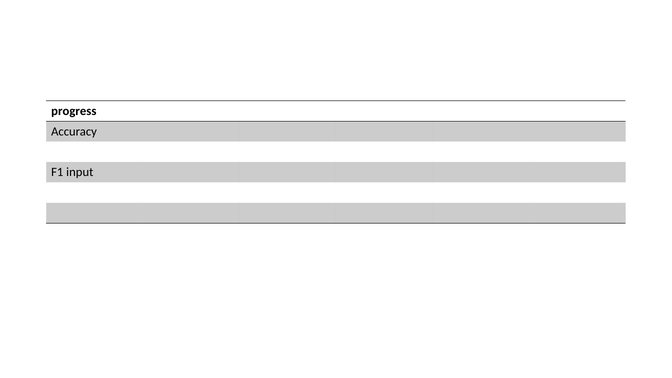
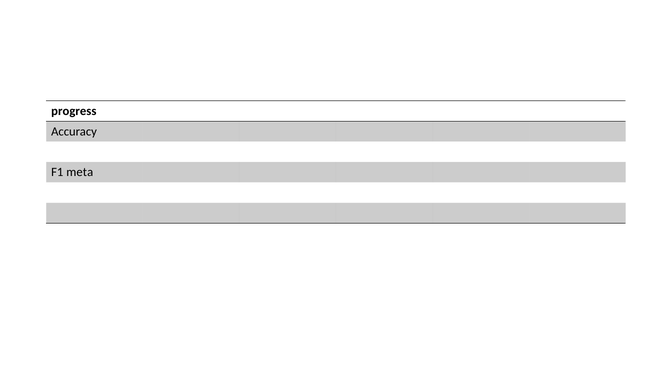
input: input -> meta
